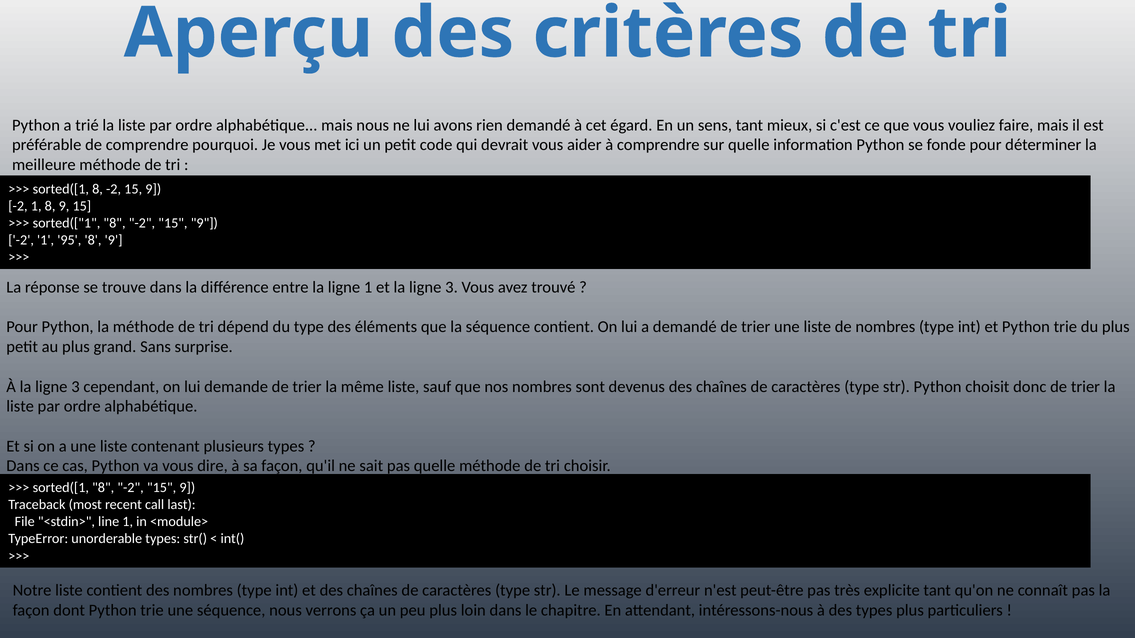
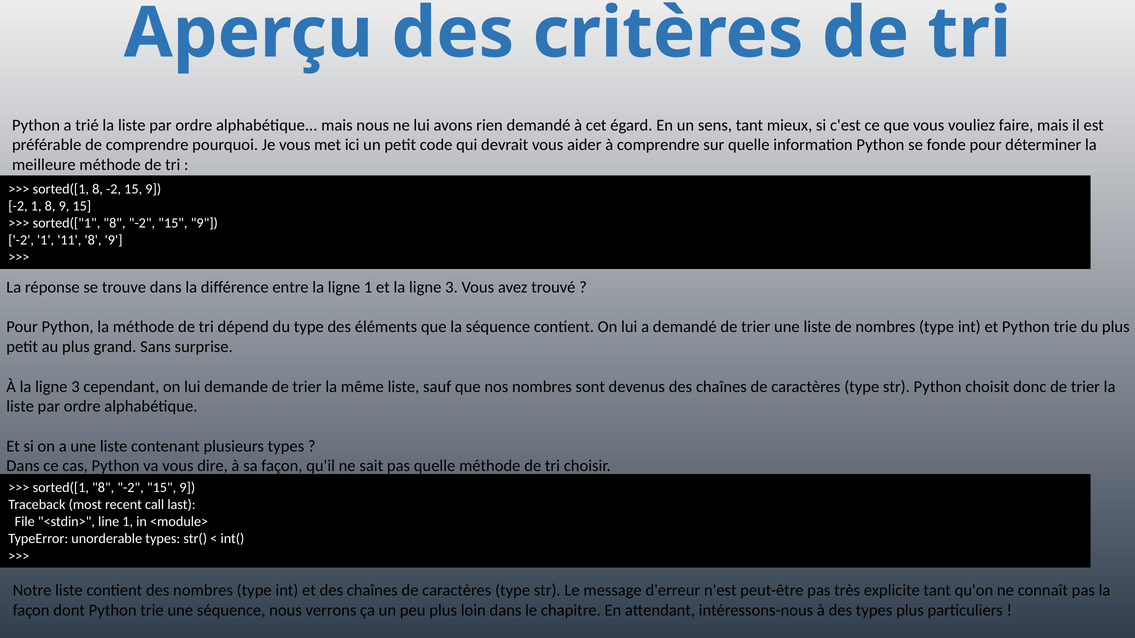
95: 95 -> 11
